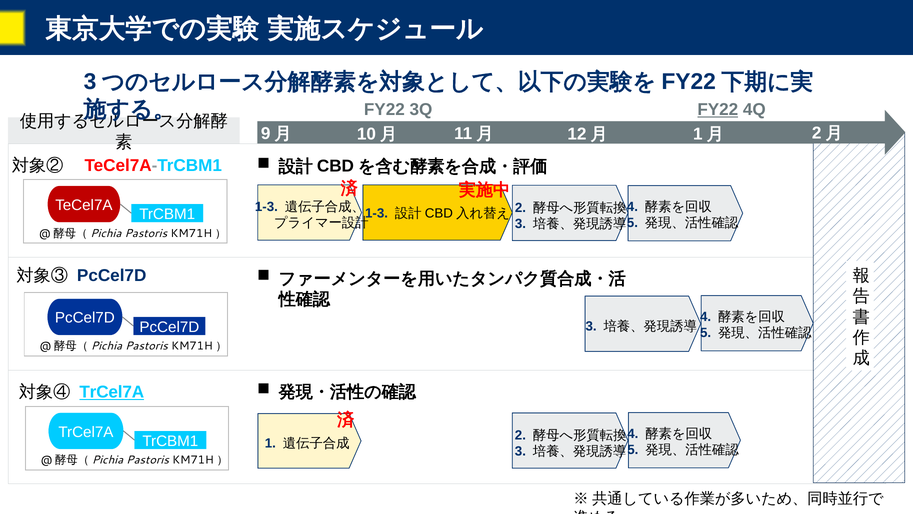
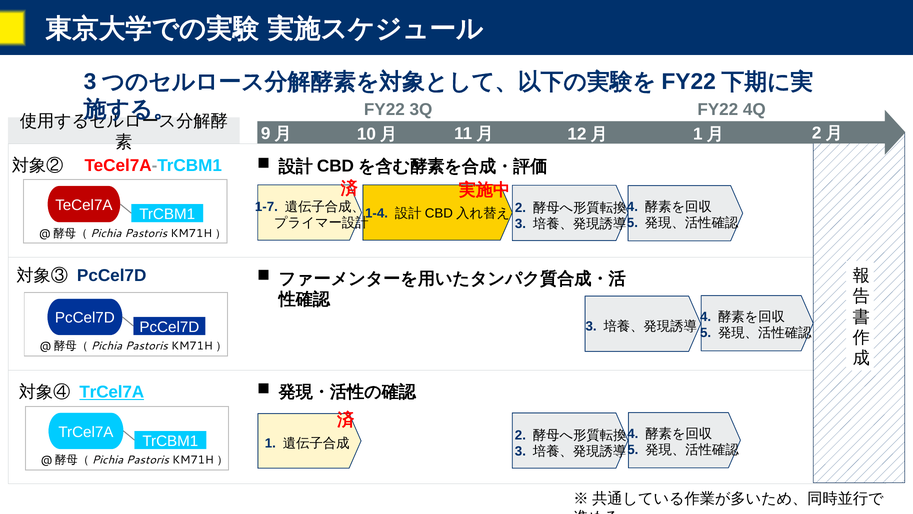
FY22 at (718, 110) underline: present -> none
1-3 at (266, 207): 1-3 -> 1-7
1-3 at (377, 213): 1-3 -> 1-4
